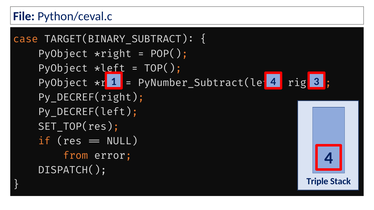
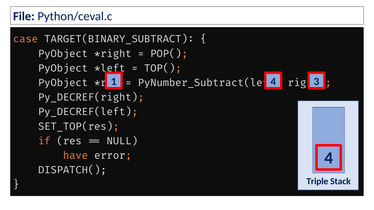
from: from -> have
